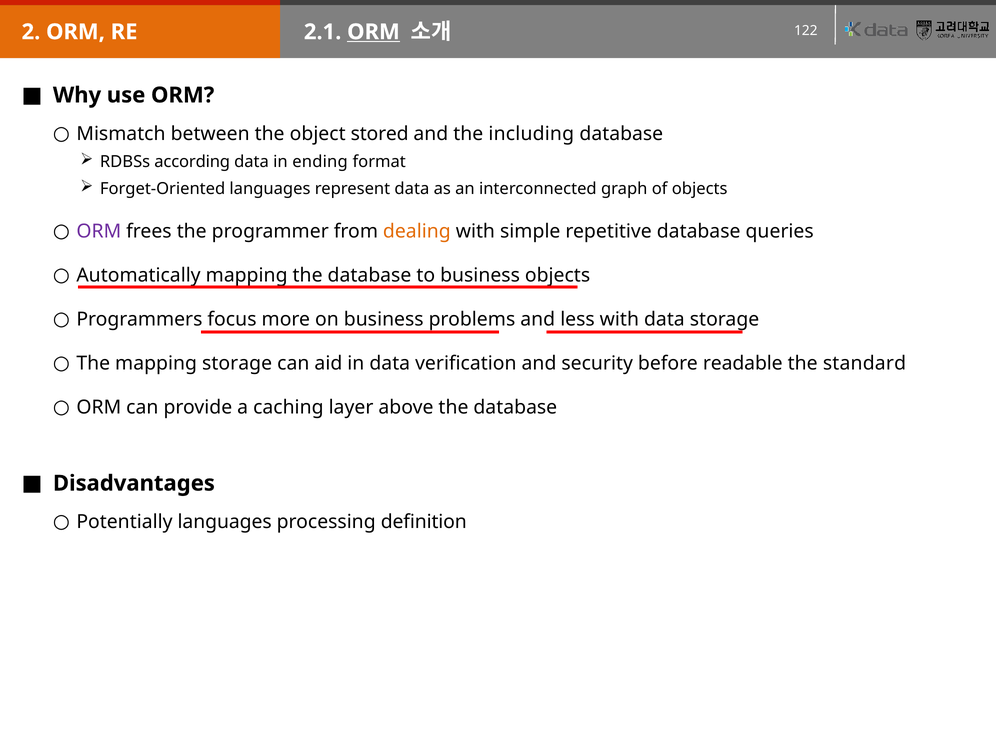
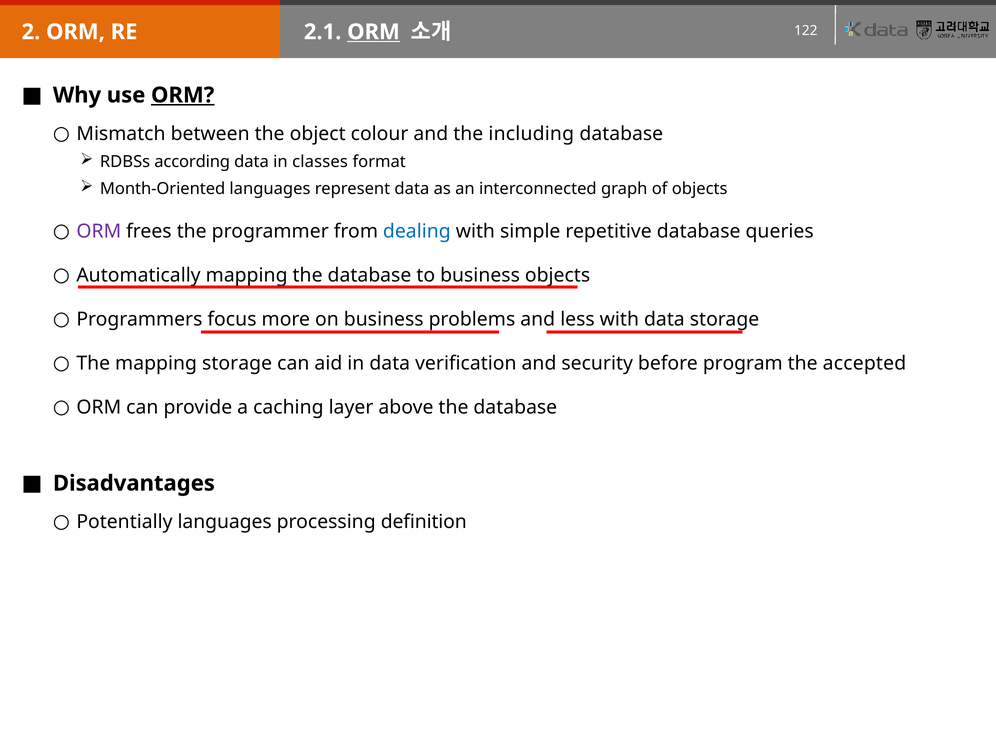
ORM at (183, 95) underline: none -> present
stored: stored -> colour
ending: ending -> classes
Forget-Oriented: Forget-Oriented -> Month-Oriented
dealing colour: orange -> blue
readable: readable -> program
standard: standard -> accepted
